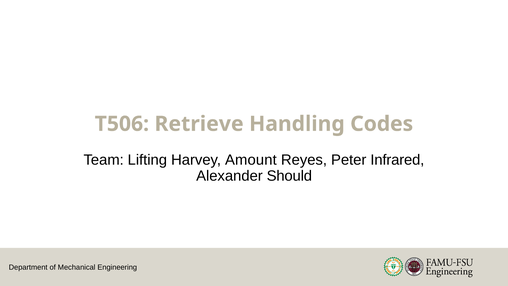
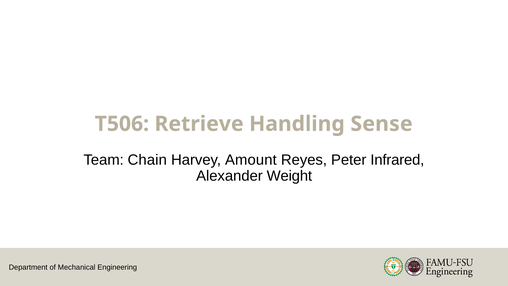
Codes: Codes -> Sense
Lifting: Lifting -> Chain
Should: Should -> Weight
